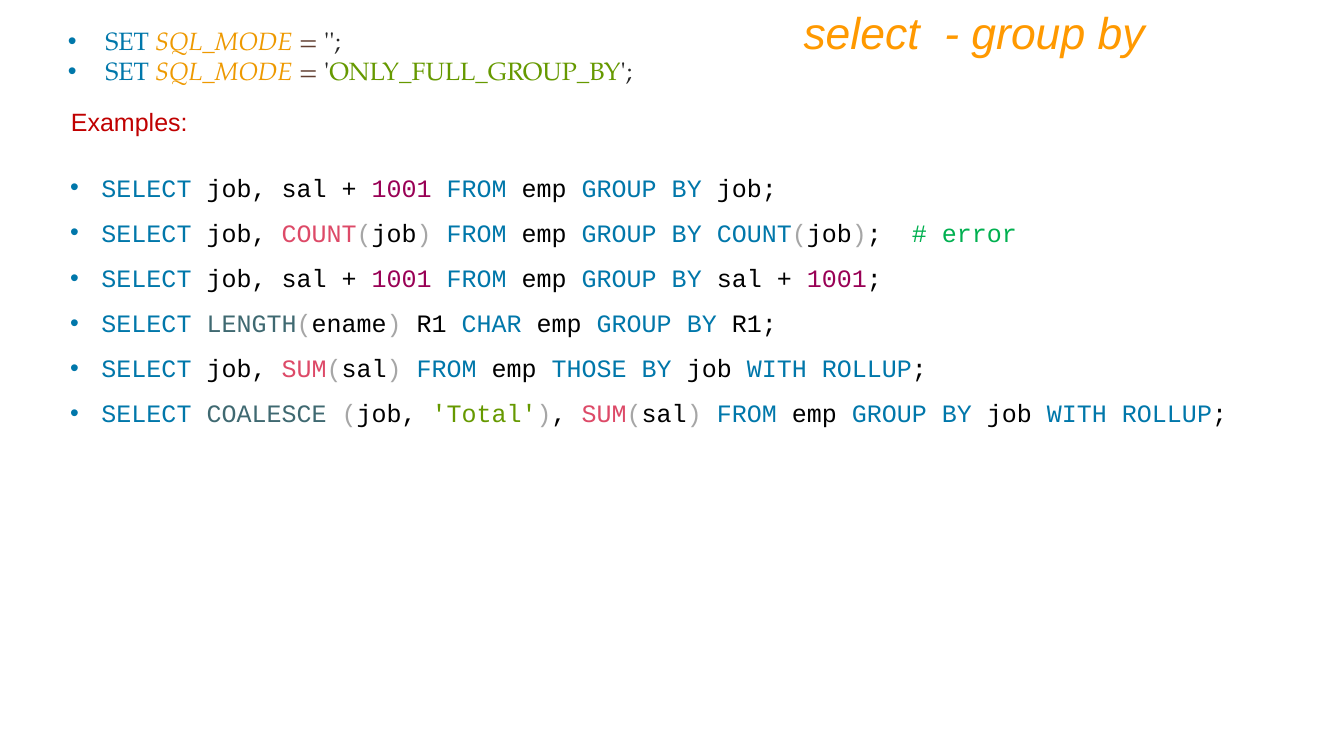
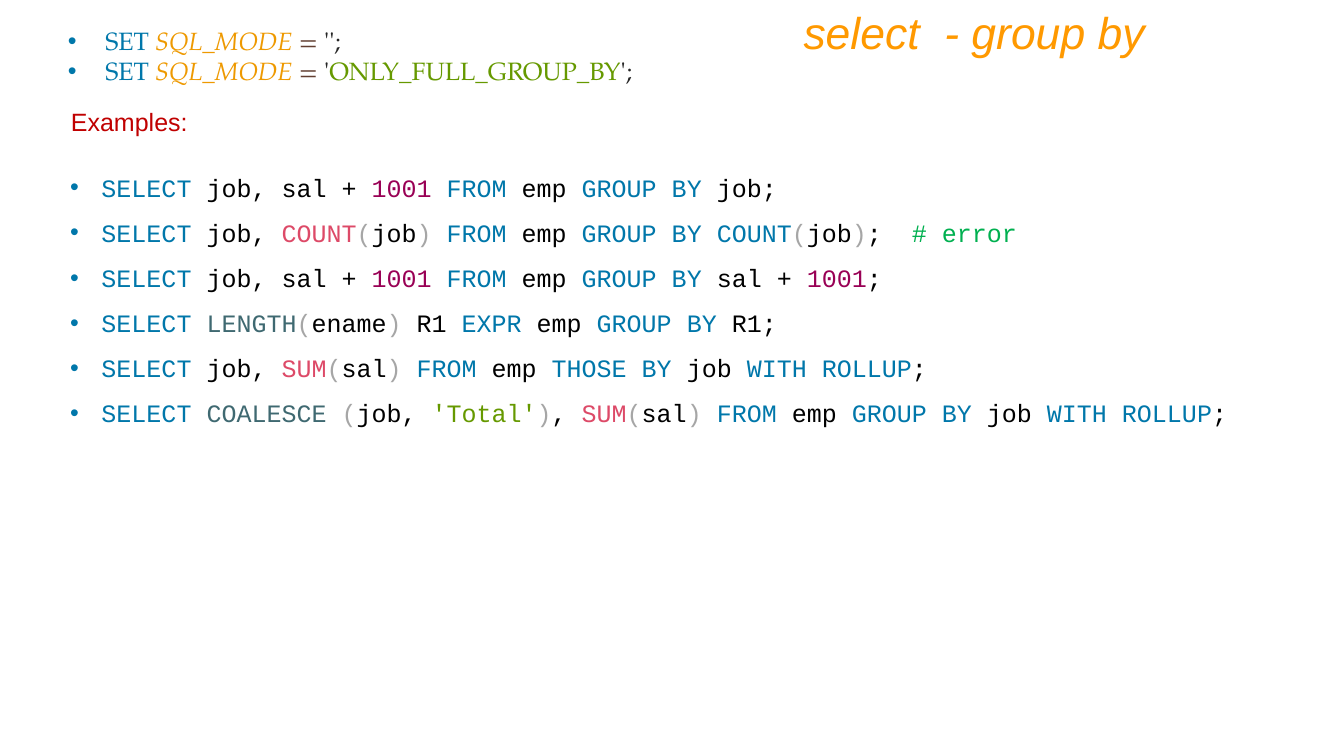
CHAR: CHAR -> EXPR
